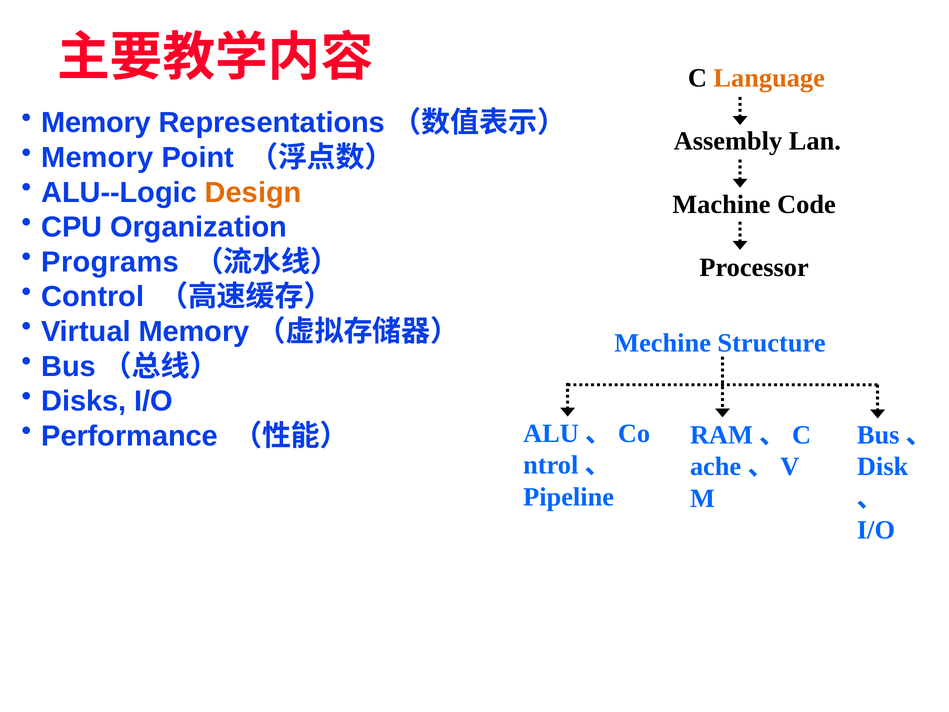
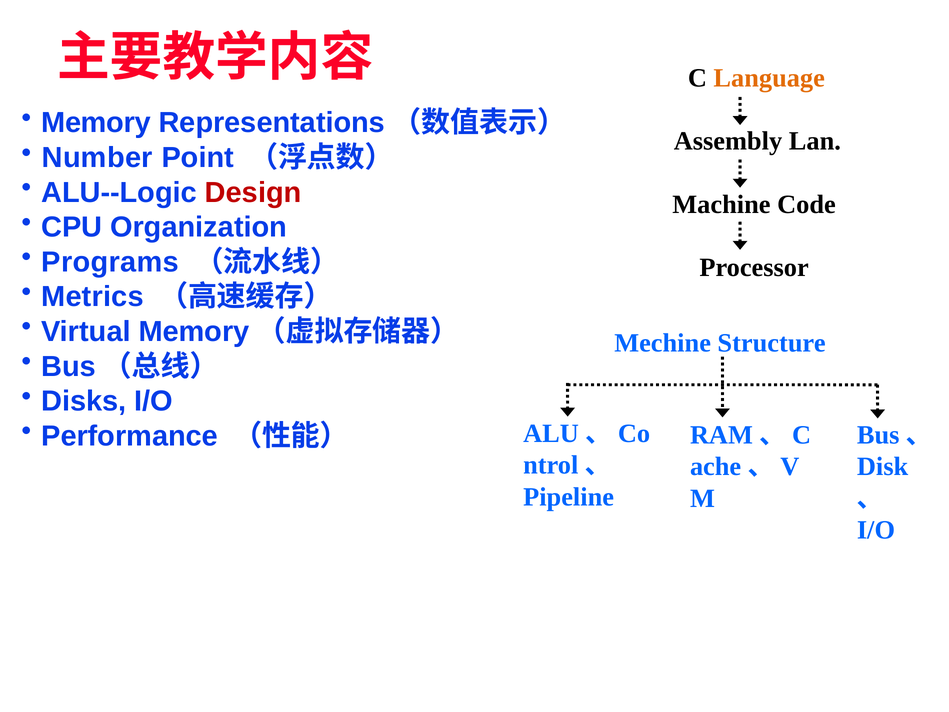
Memory at (97, 158): Memory -> Number
Design colour: orange -> red
Control: Control -> Metrics
